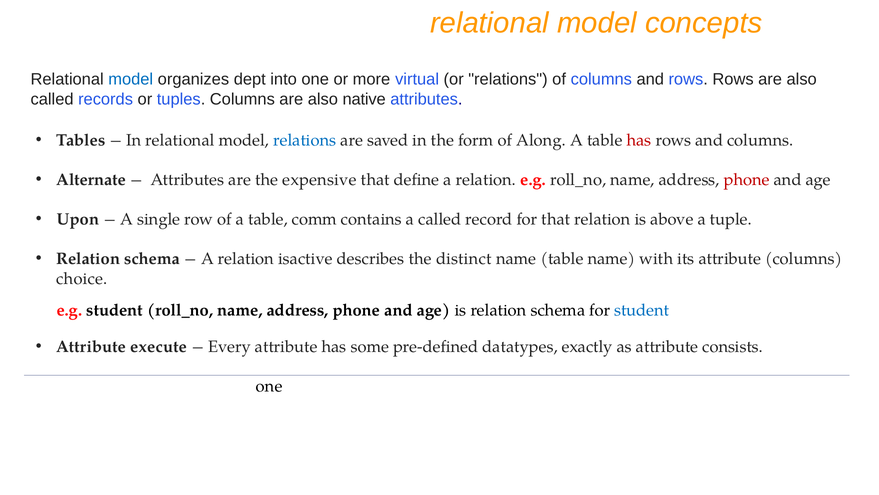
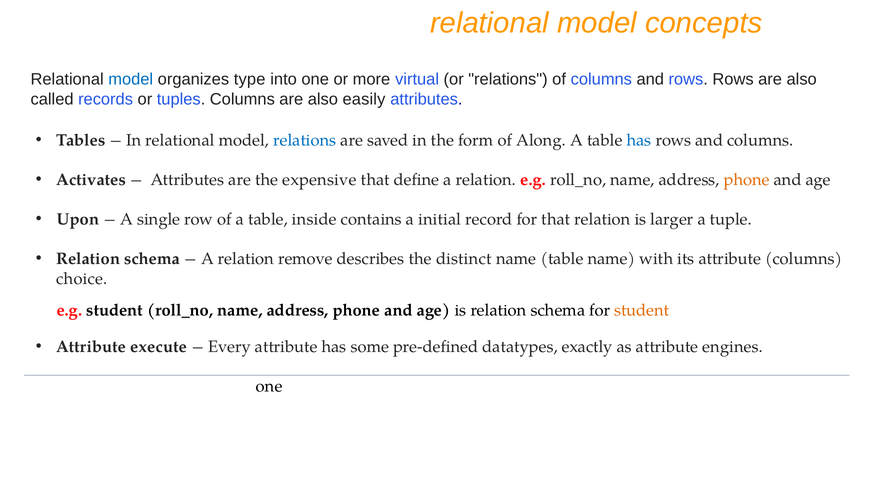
dept: dept -> type
native: native -> easily
has at (639, 140) colour: red -> blue
Alternate: Alternate -> Activates
phone at (747, 179) colour: red -> orange
comm: comm -> inside
a called: called -> initial
above: above -> larger
isactive: isactive -> remove
student at (642, 310) colour: blue -> orange
consists: consists -> engines
